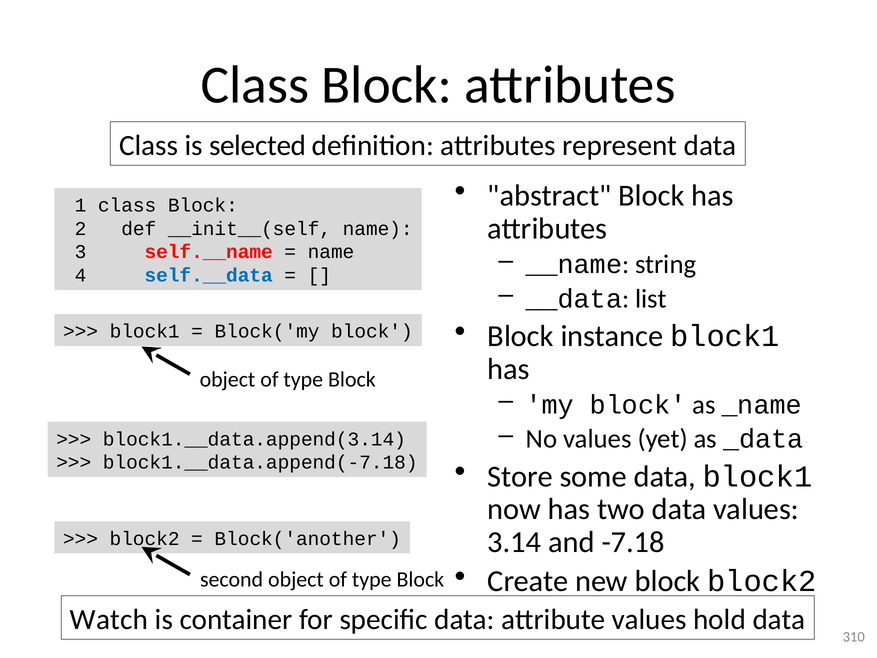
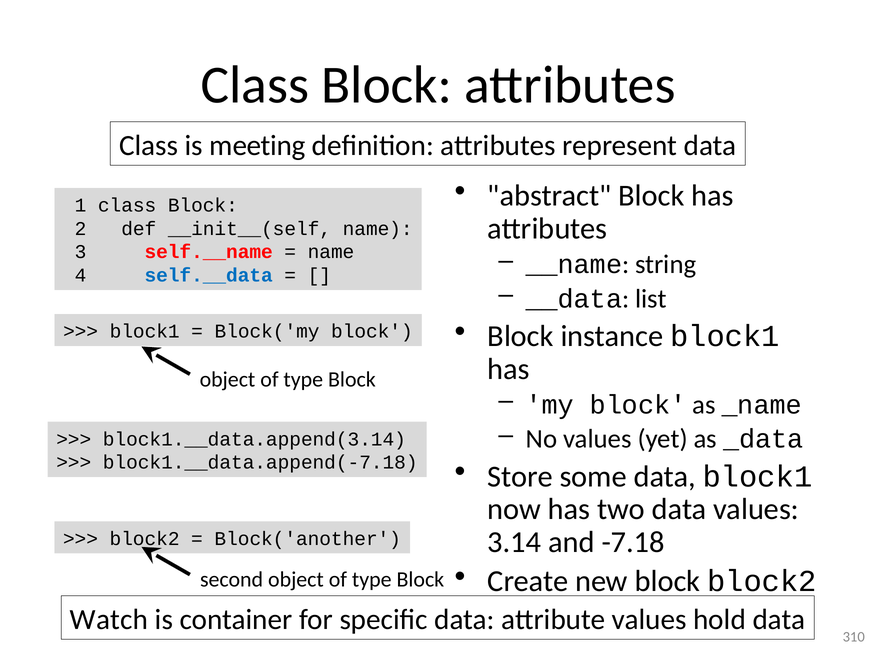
selected: selected -> meeting
